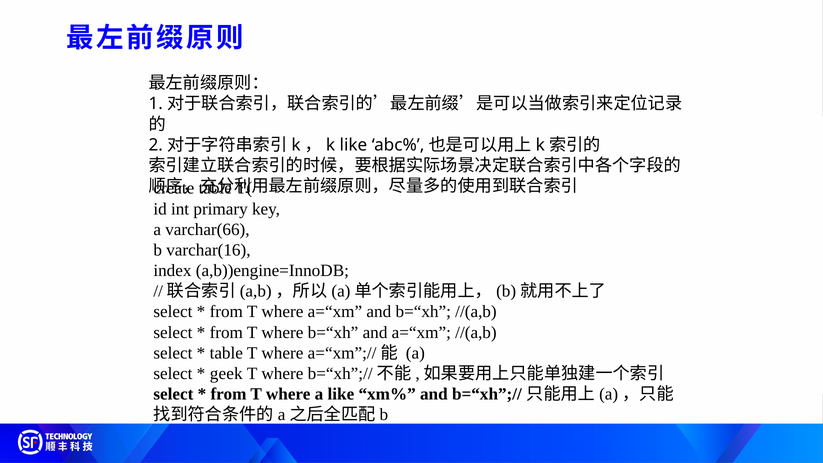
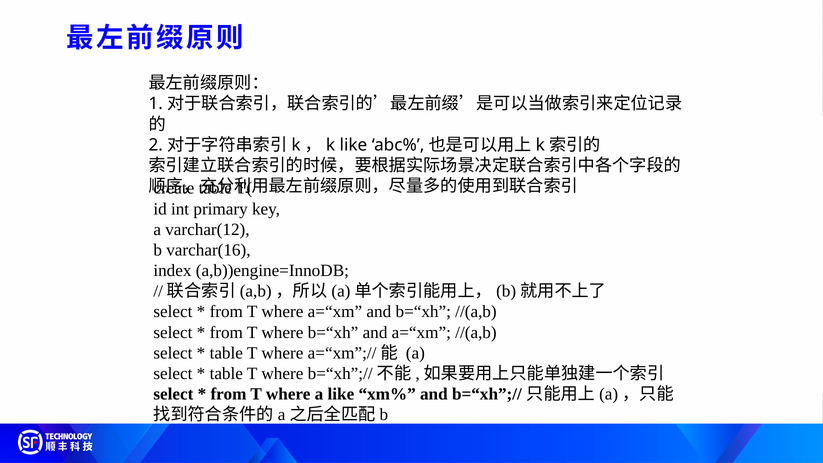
varchar(66: varchar(66 -> varchar(12
geek at (226, 373): geek -> table
